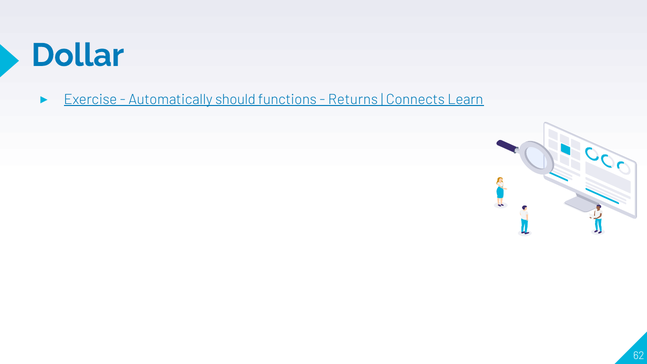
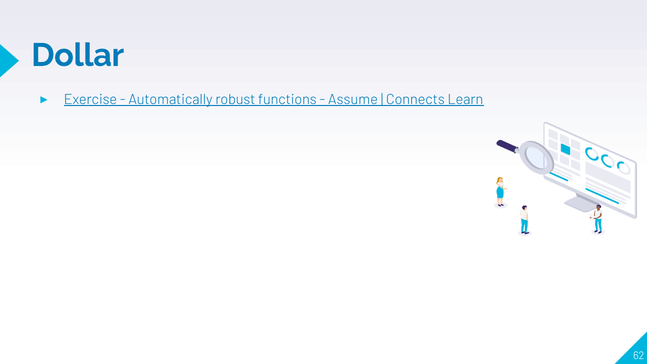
should: should -> robust
Returns: Returns -> Assume
